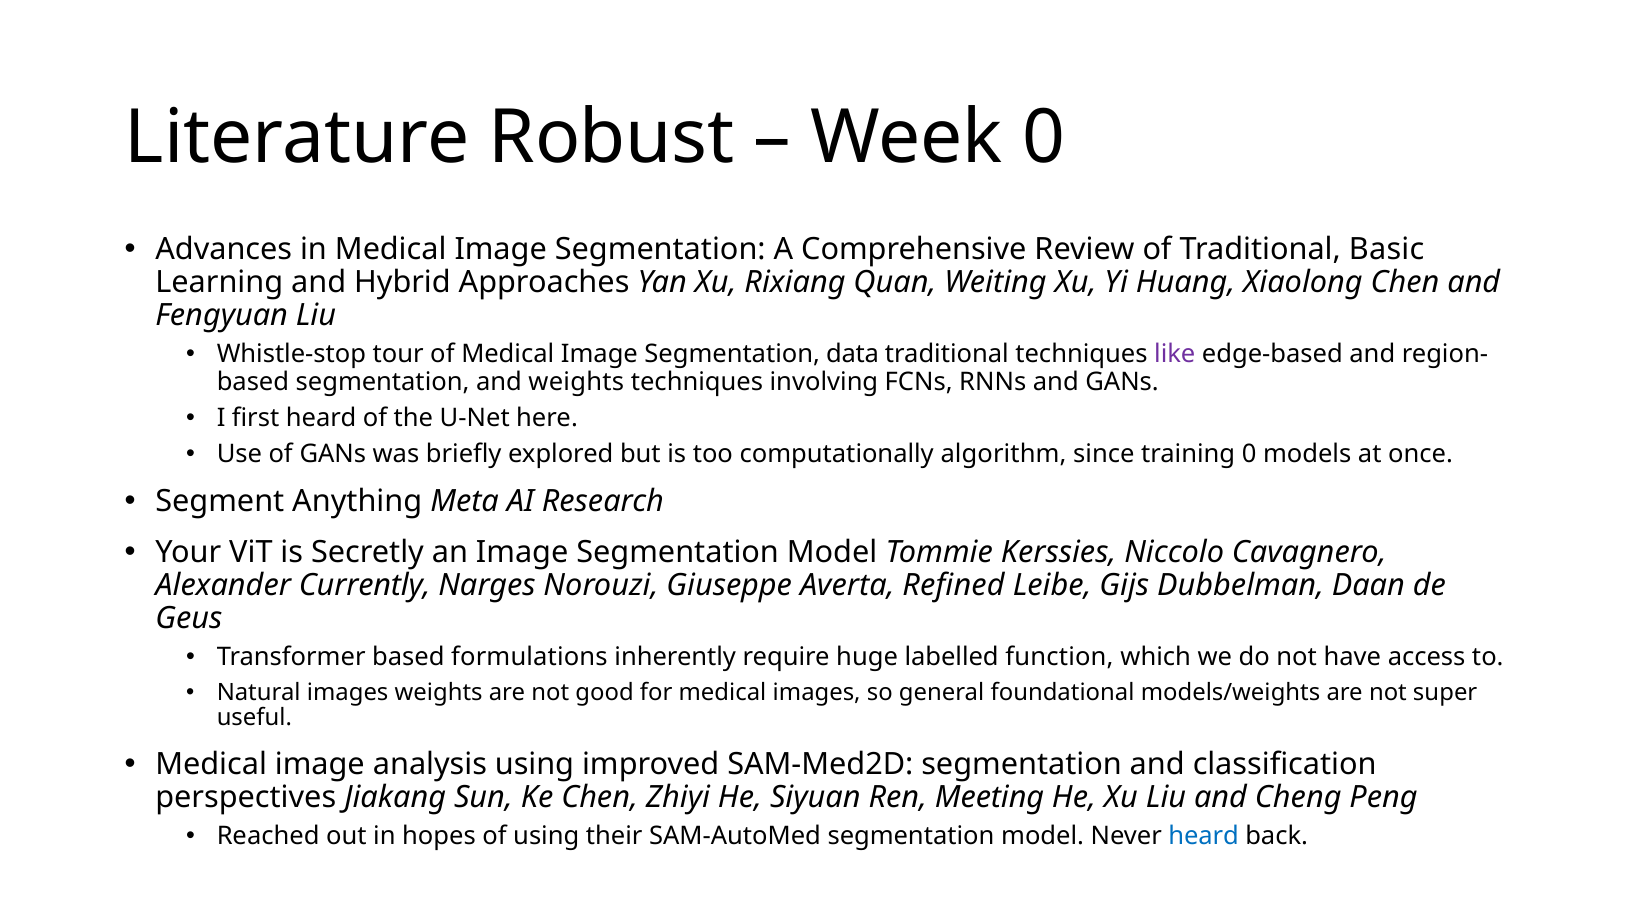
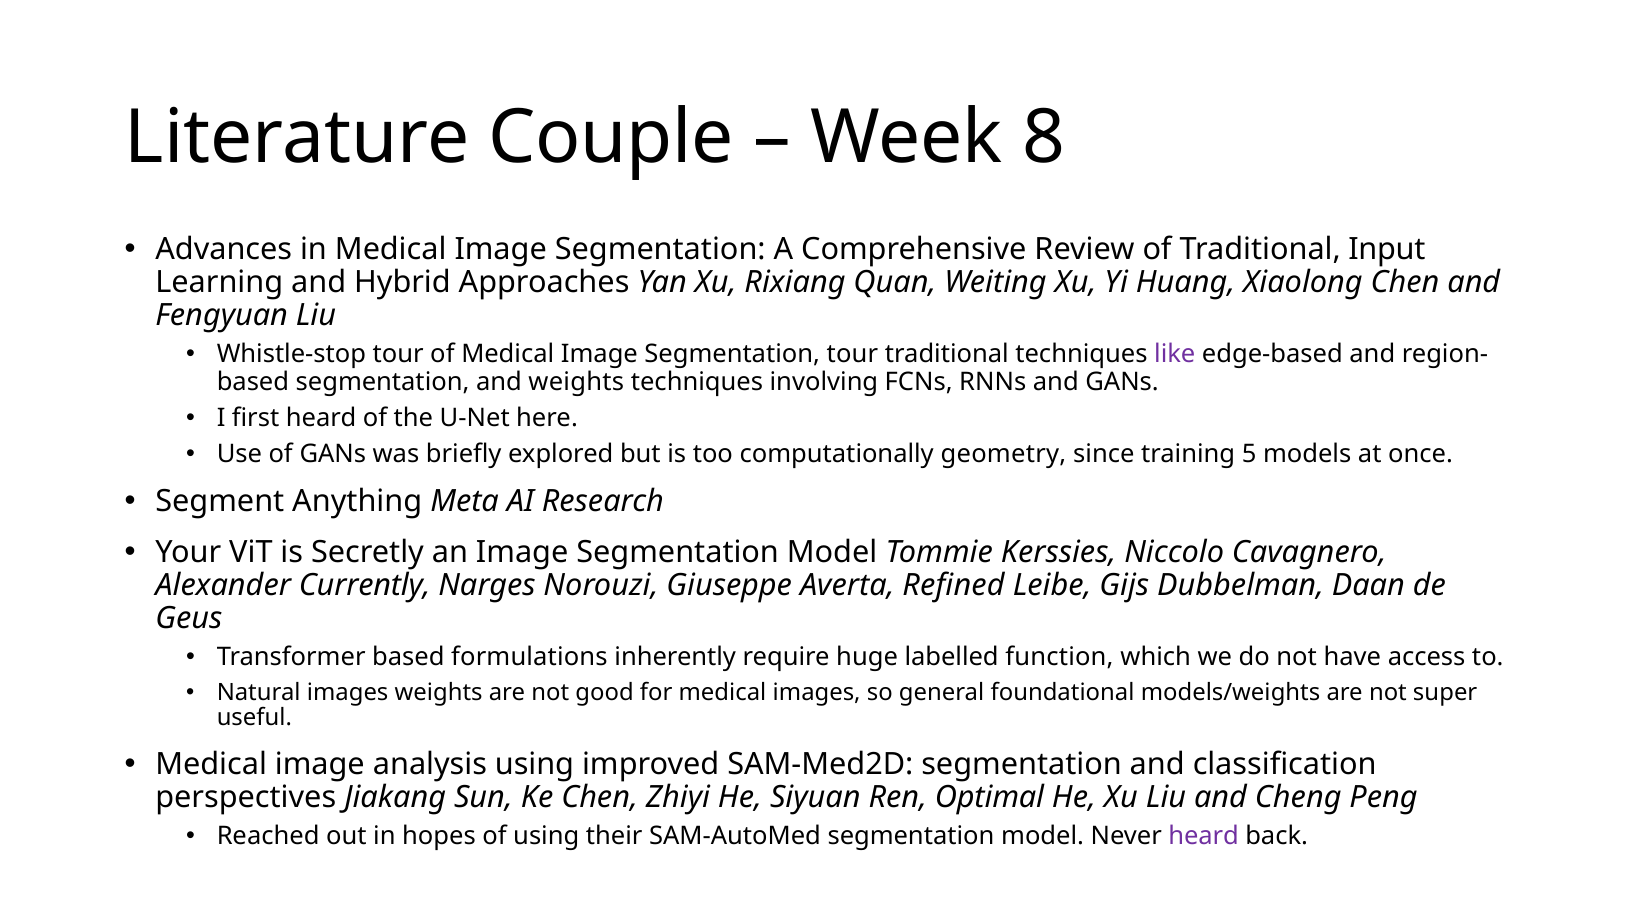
Robust: Robust -> Couple
Week 0: 0 -> 8
Basic: Basic -> Input
Segmentation data: data -> tour
algorithm: algorithm -> geometry
training 0: 0 -> 5
Meeting: Meeting -> Optimal
heard at (1204, 837) colour: blue -> purple
